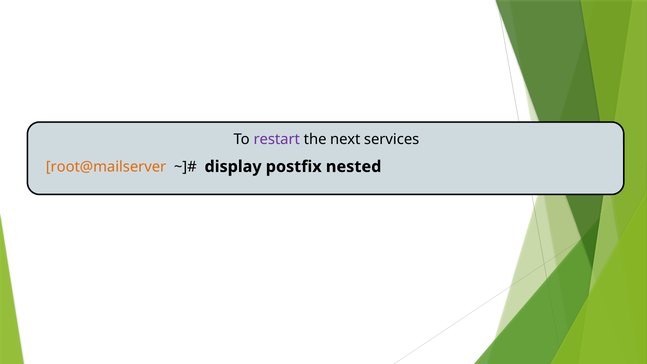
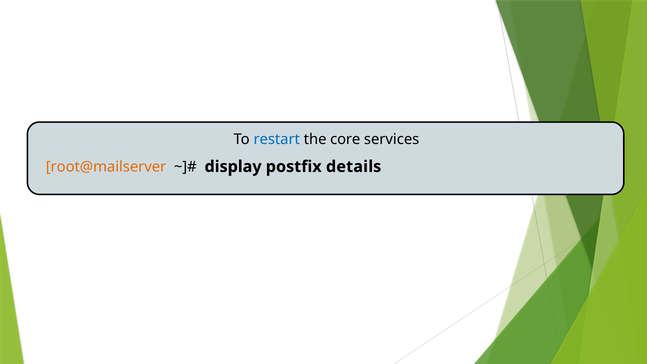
restart colour: purple -> blue
next: next -> core
nested: nested -> details
